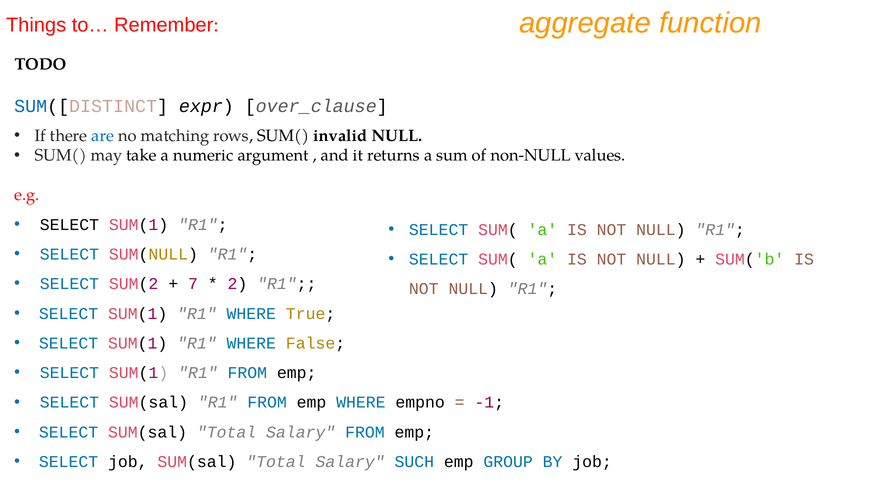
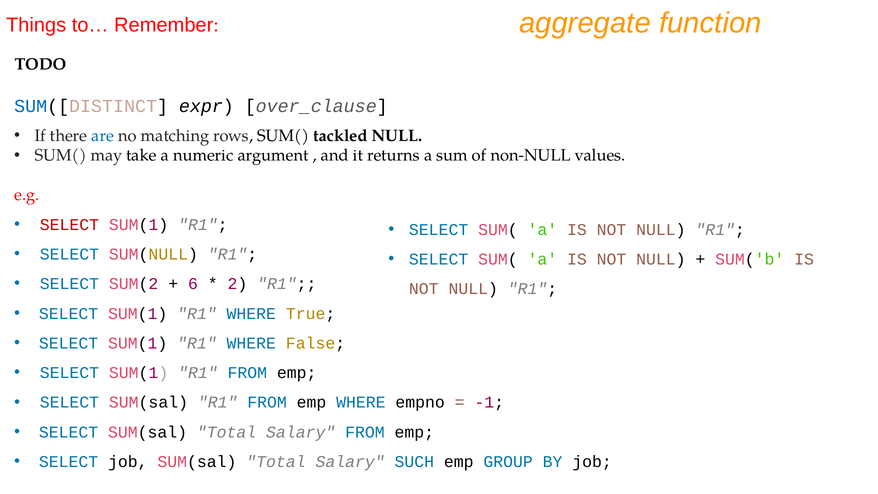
invalid: invalid -> tackled
SELECT at (69, 225) colour: black -> red
7: 7 -> 6
